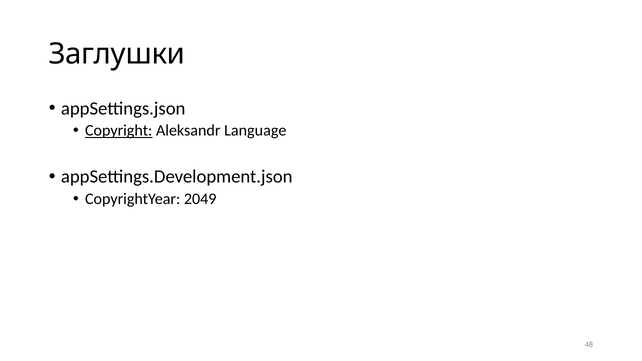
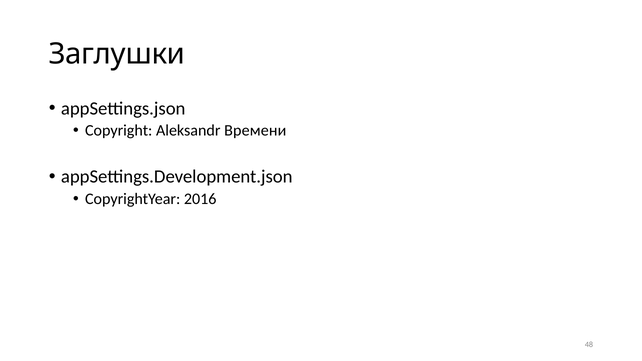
Copyright underline: present -> none
Language: Language -> Времени
2049: 2049 -> 2016
